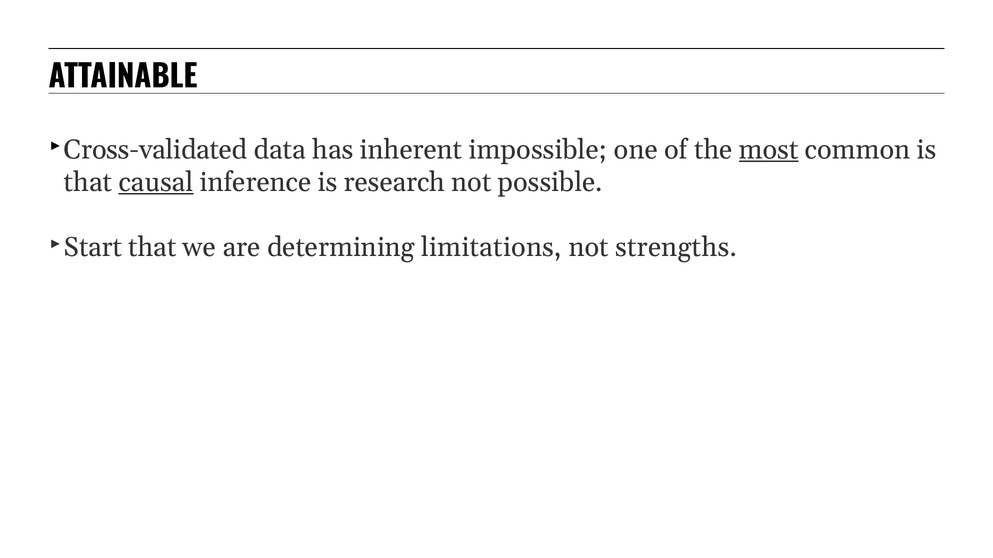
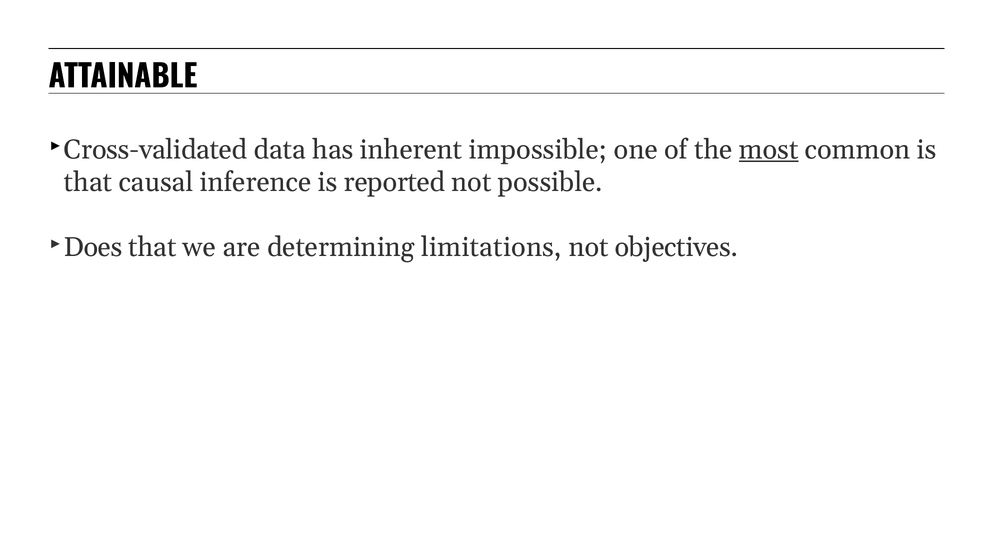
causal underline: present -> none
research: research -> reported
Start: Start -> Does
strengths: strengths -> objectives
